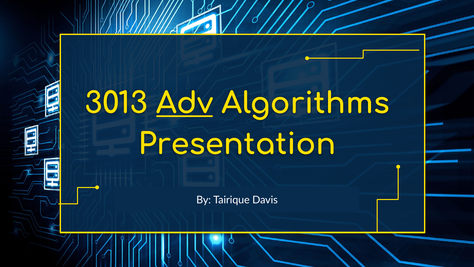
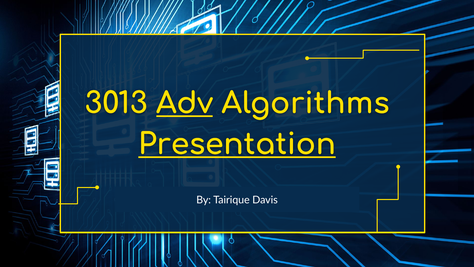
Presentation underline: none -> present
